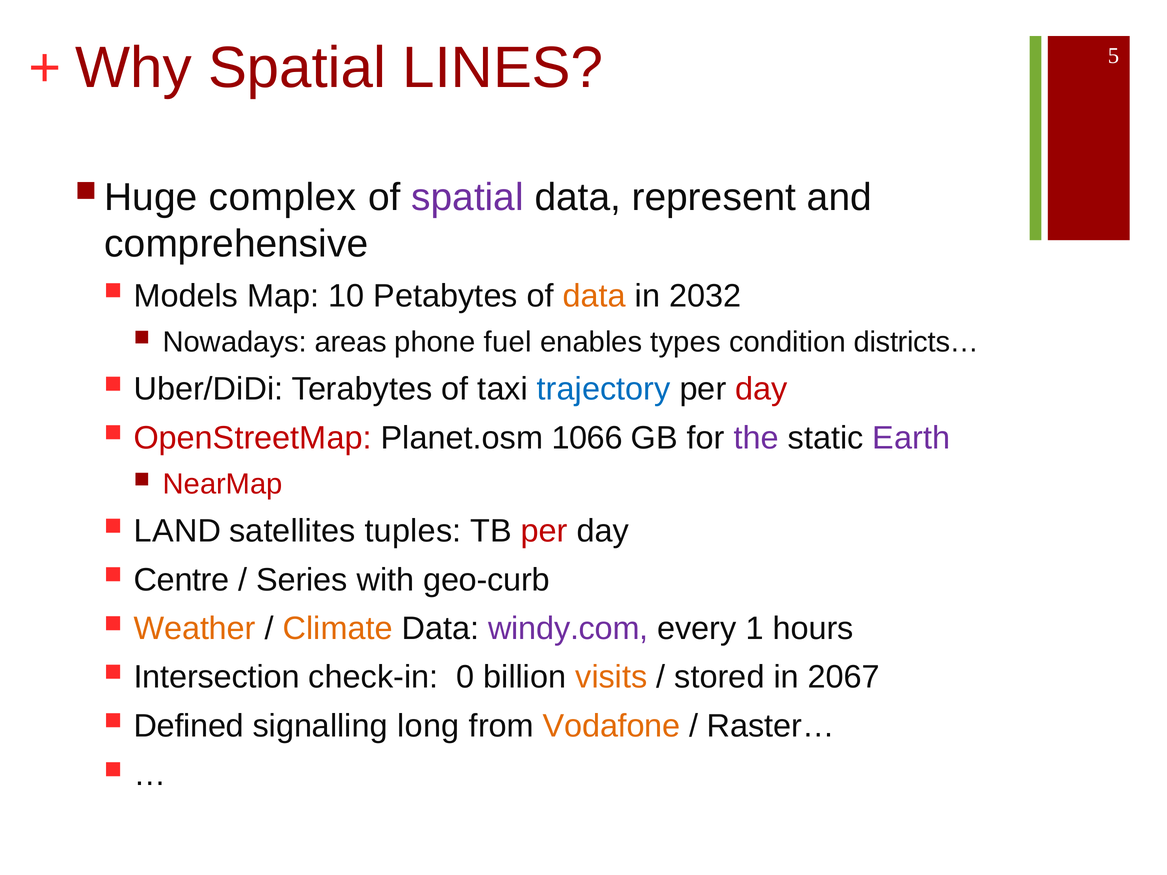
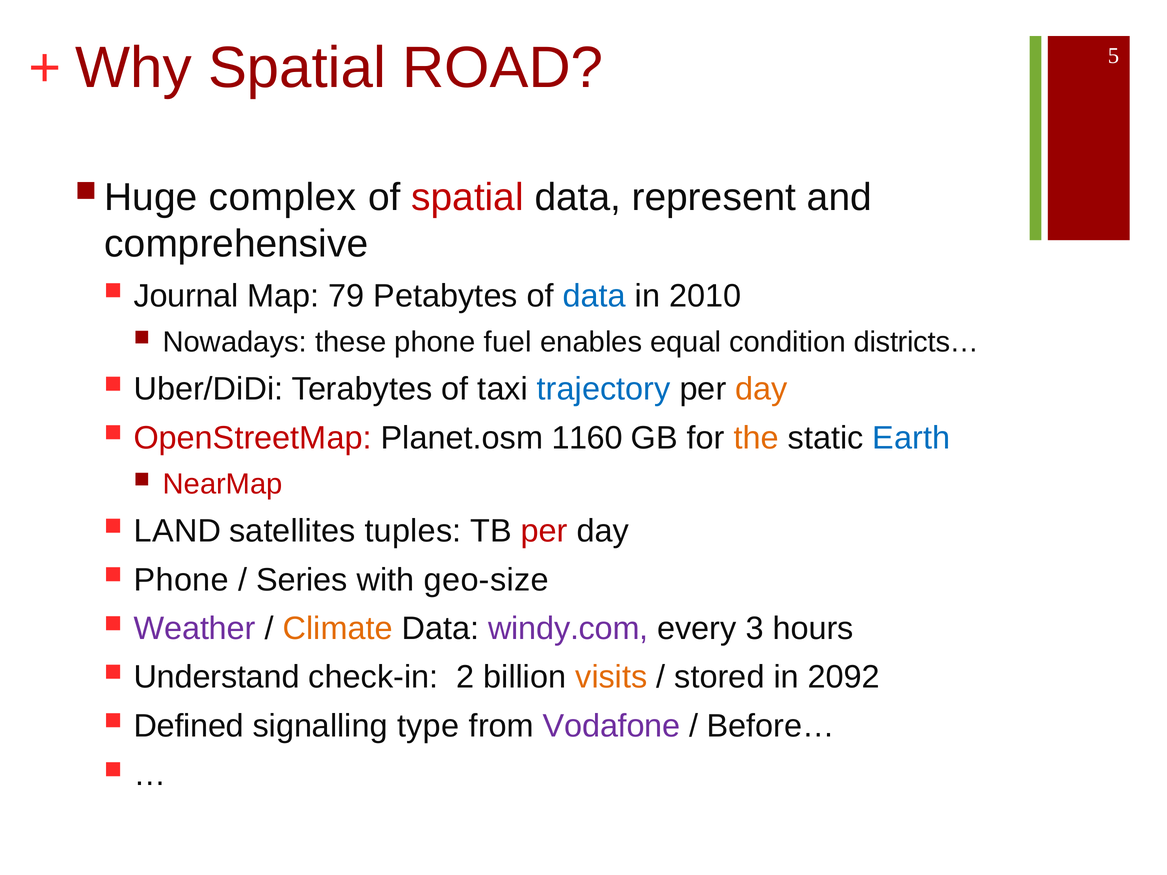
LINES: LINES -> ROAD
spatial at (468, 197) colour: purple -> red
Models: Models -> Journal
10: 10 -> 79
data at (594, 296) colour: orange -> blue
2032: 2032 -> 2010
areas: areas -> these
types: types -> equal
day at (761, 389) colour: red -> orange
1066: 1066 -> 1160
the colour: purple -> orange
Earth colour: purple -> blue
Centre at (182, 580): Centre -> Phone
geo-curb: geo-curb -> geo-size
Weather colour: orange -> purple
1: 1 -> 3
Intersection: Intersection -> Understand
0: 0 -> 2
2067: 2067 -> 2092
long: long -> type
Vodafone colour: orange -> purple
Raster…: Raster… -> Before…
